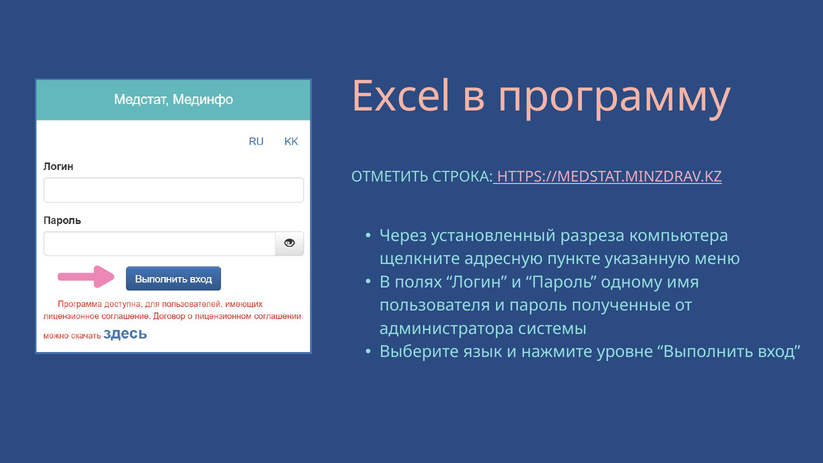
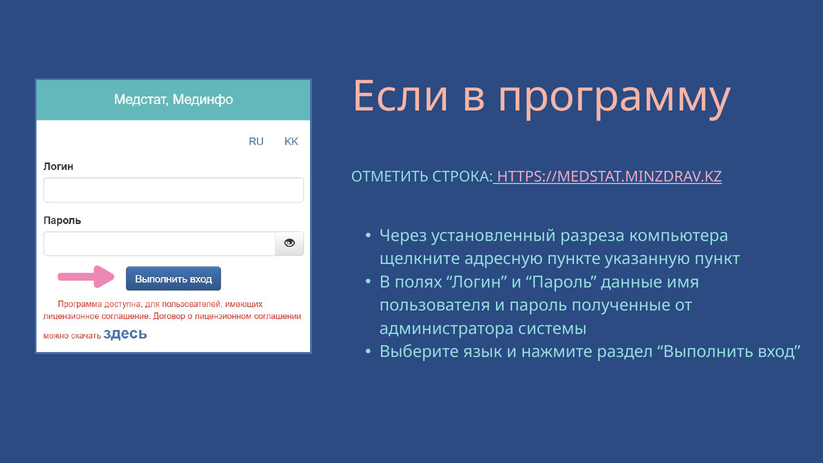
Excel: Excel -> Если
меню: меню -> пункт
одному: одному -> данные
уровне: уровне -> раздел
